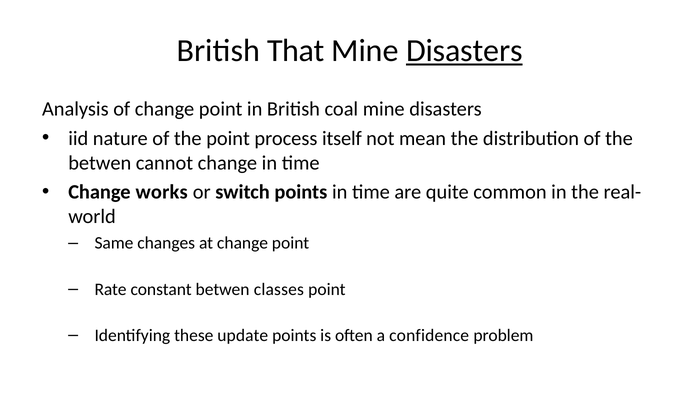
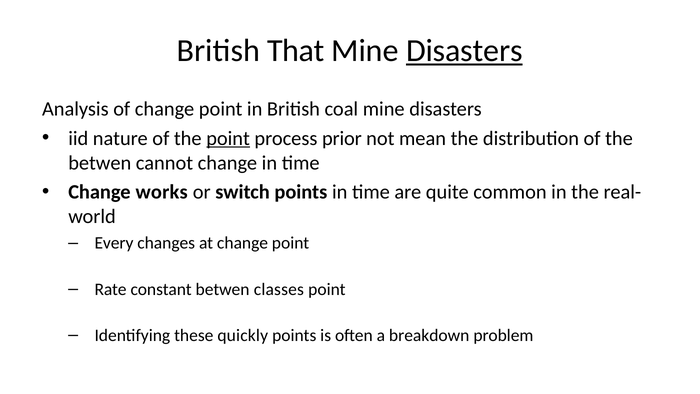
point at (228, 138) underline: none -> present
itself: itself -> prior
Same: Same -> Every
update: update -> quickly
confidence: confidence -> breakdown
